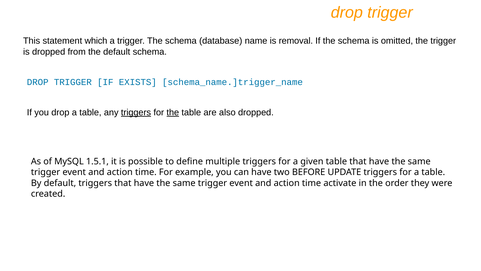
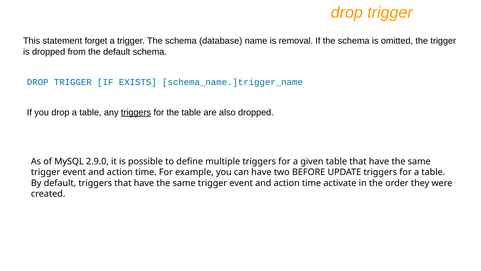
which: which -> forget
the at (173, 112) underline: present -> none
1.5.1: 1.5.1 -> 2.9.0
